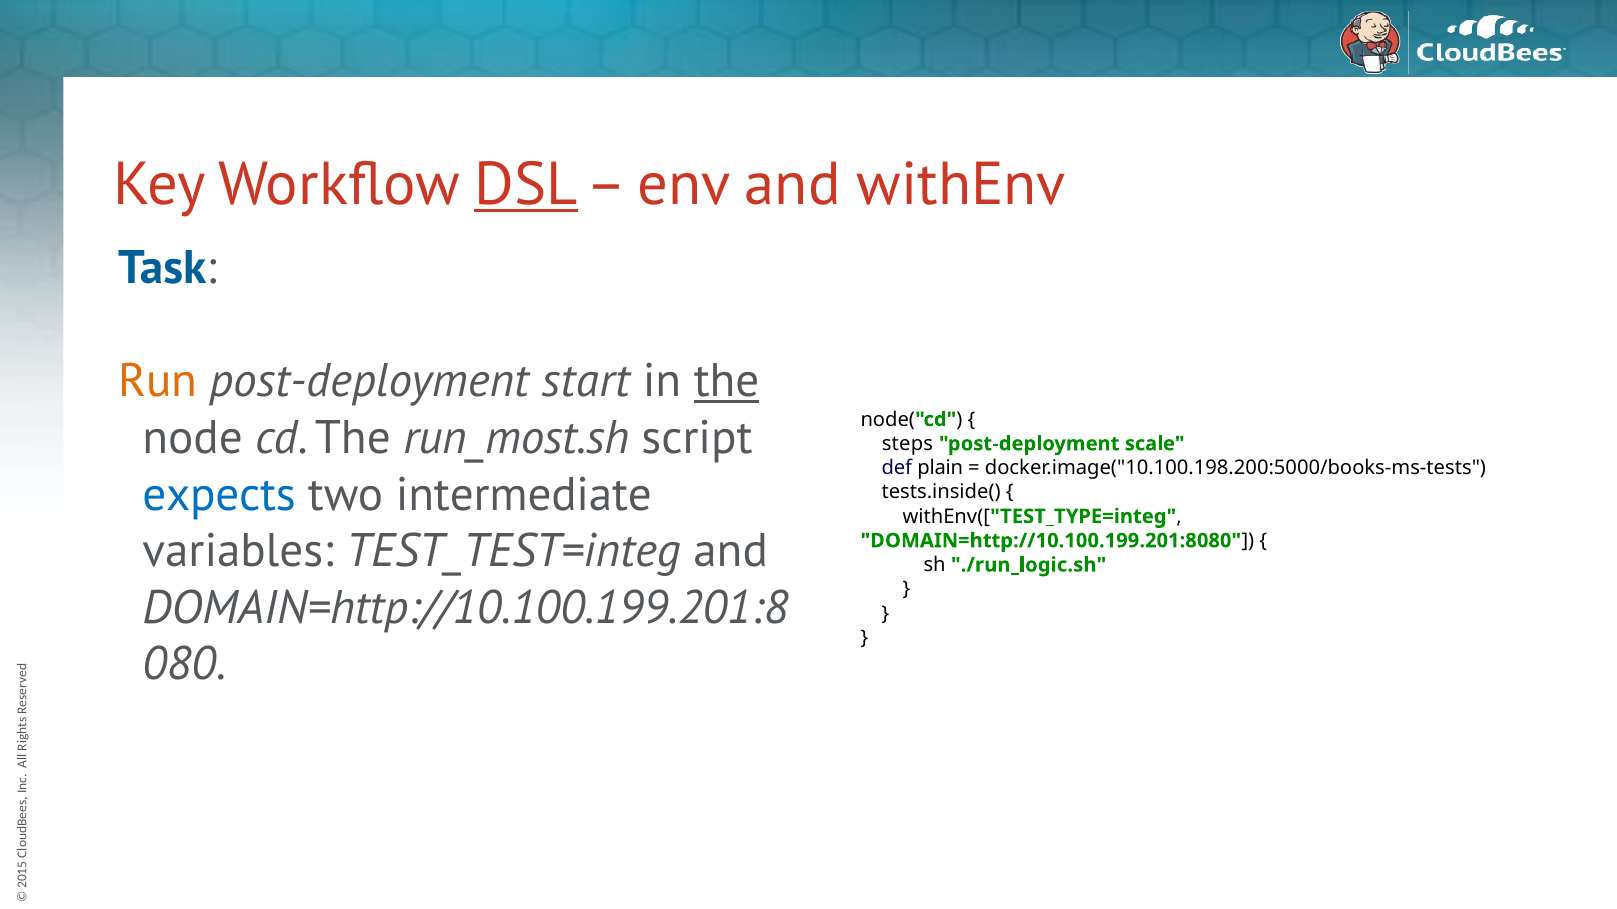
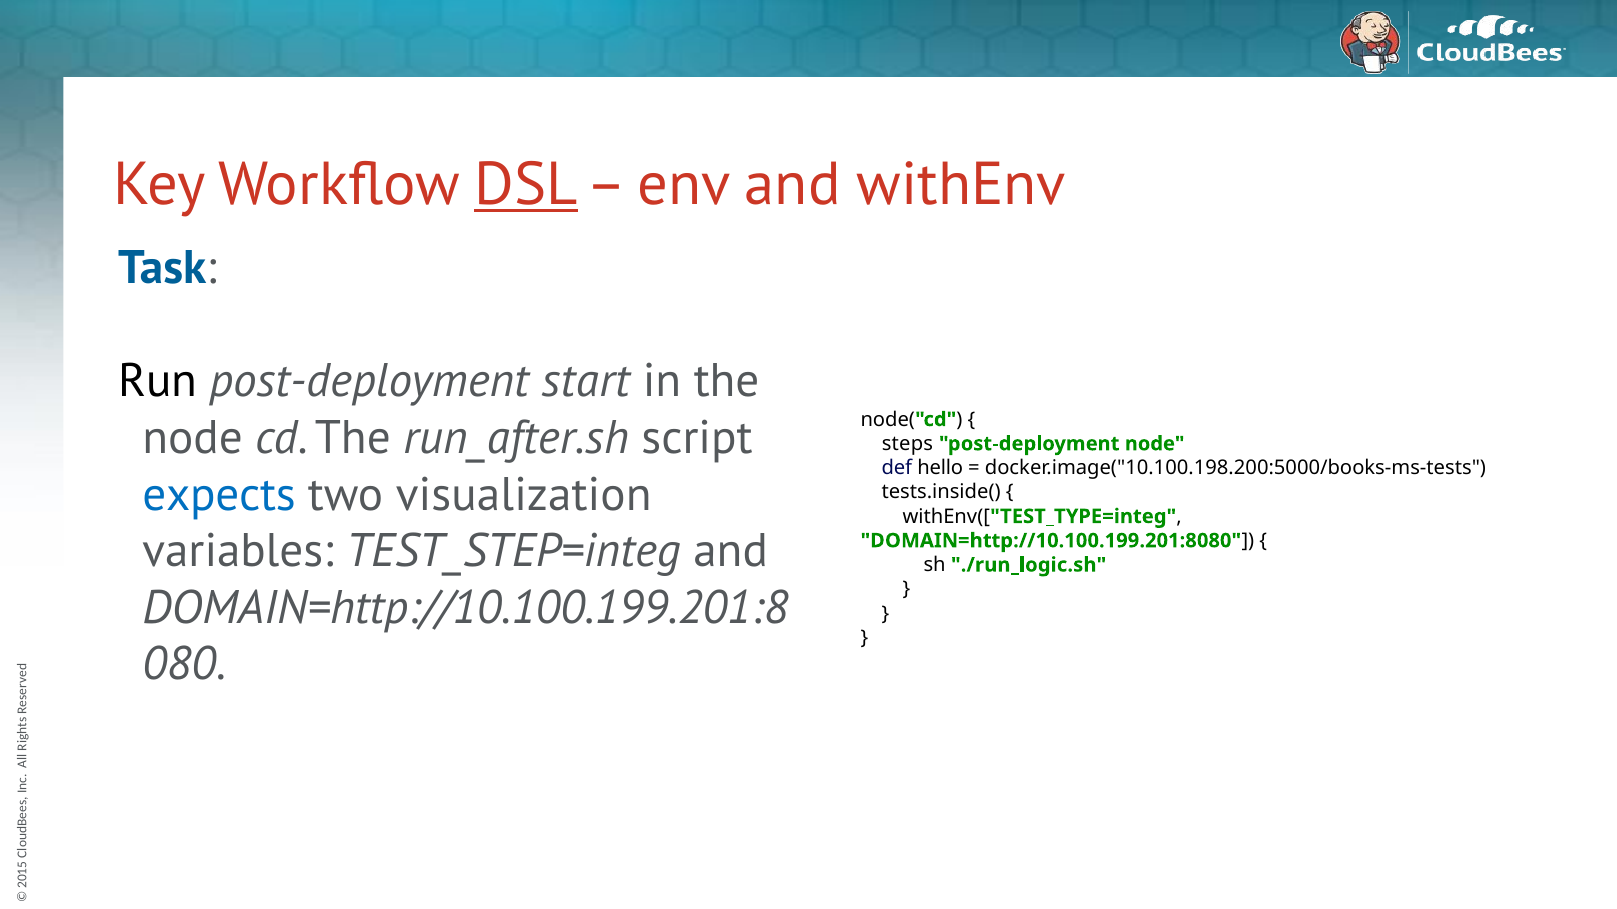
Run colour: orange -> black
the at (727, 382) underline: present -> none
run_most.sh: run_most.sh -> run_after.sh
post-deployment scale: scale -> node
plain: plain -> hello
intermediate: intermediate -> visualization
TEST_TEST=integ: TEST_TEST=integ -> TEST_STEP=integ
